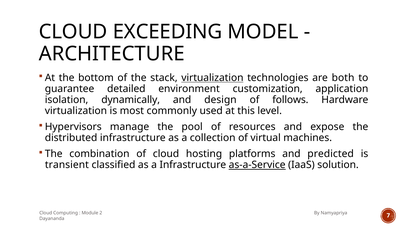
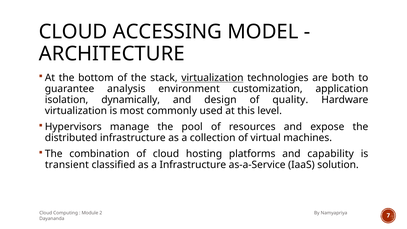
EXCEEDING: EXCEEDING -> ACCESSING
detailed: detailed -> analysis
follows: follows -> quality
predicted: predicted -> capability
as-a-Service underline: present -> none
